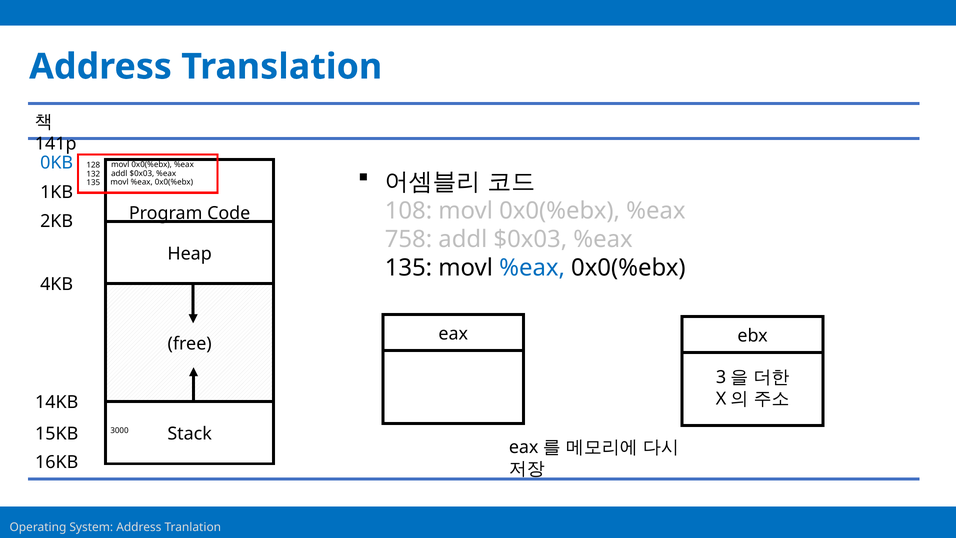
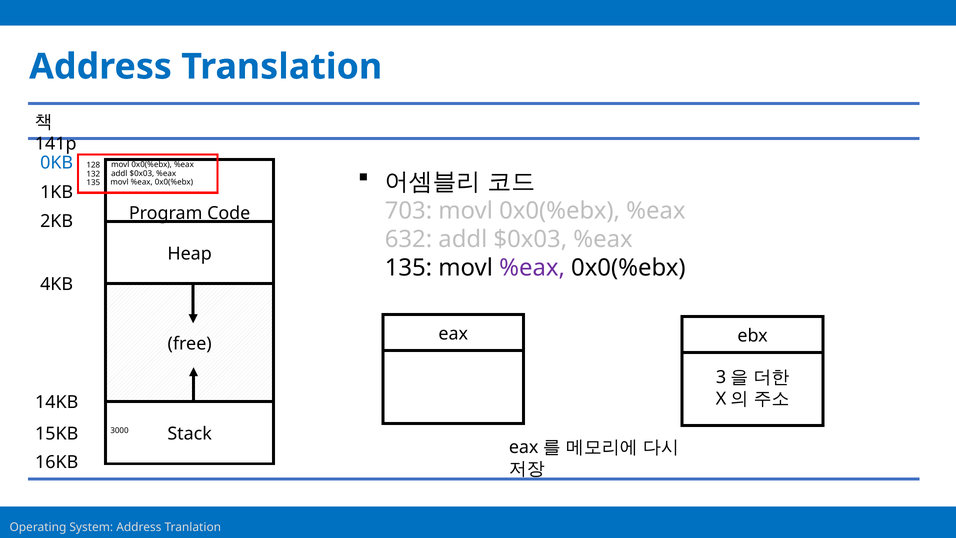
108: 108 -> 703
758: 758 -> 632
%eax at (532, 268) colour: blue -> purple
